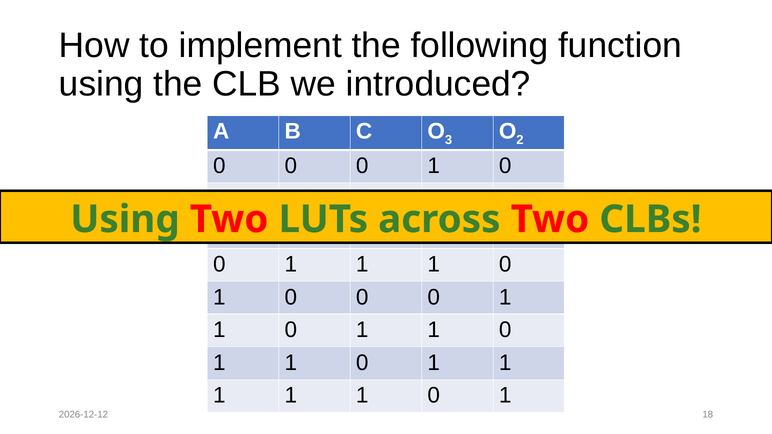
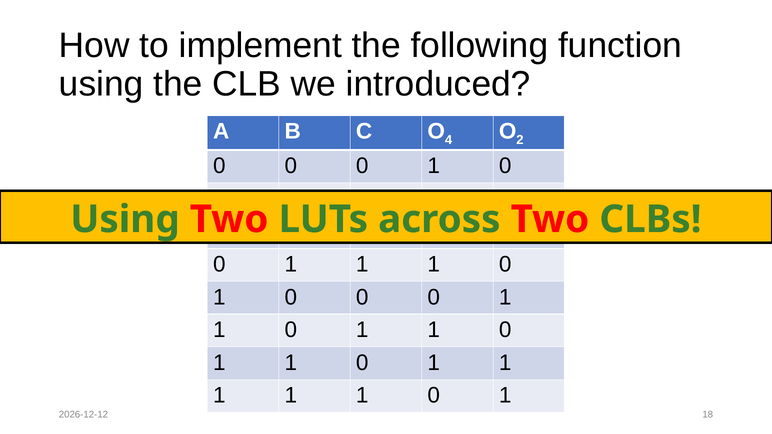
3: 3 -> 4
